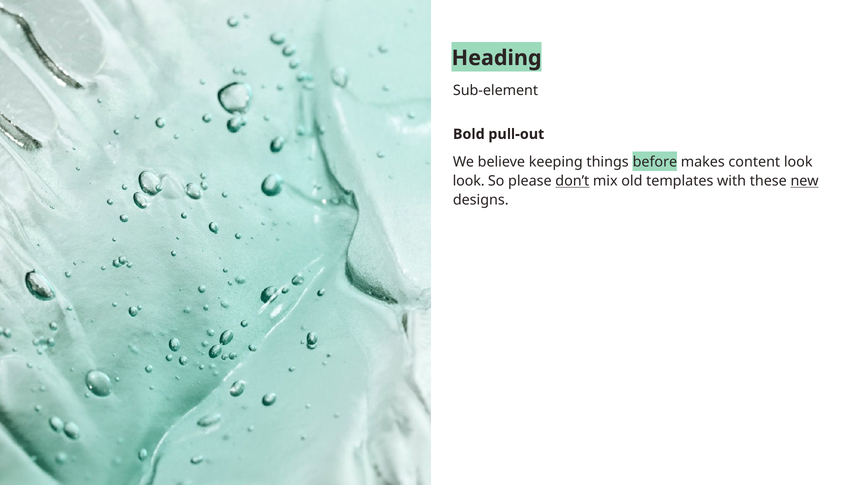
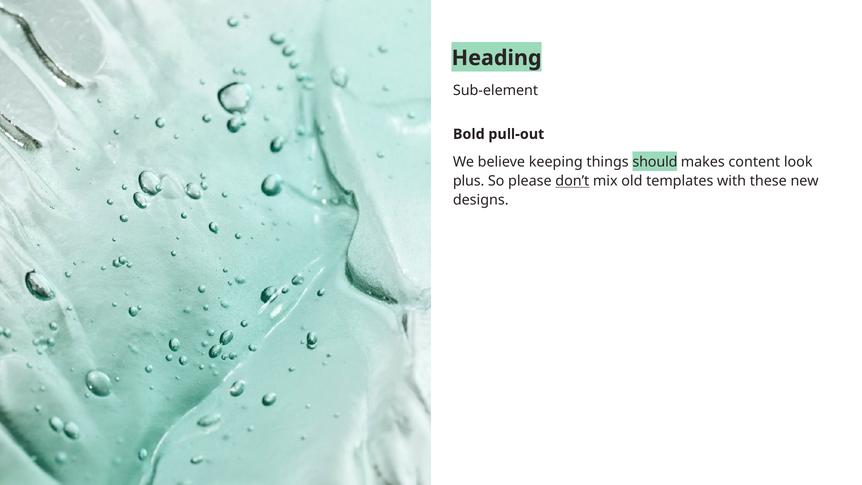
before: before -> should
look at (469, 181): look -> plus
new underline: present -> none
